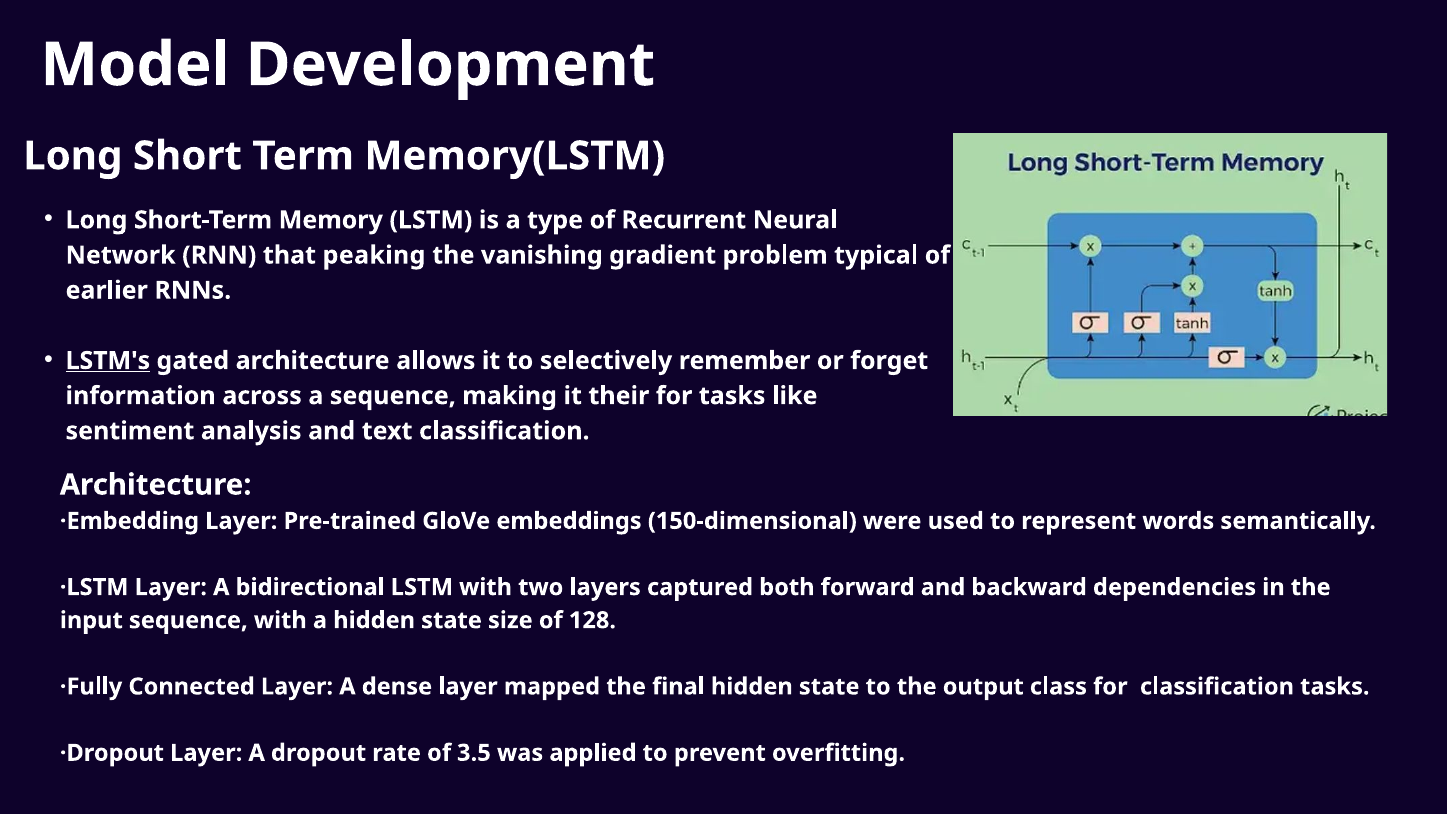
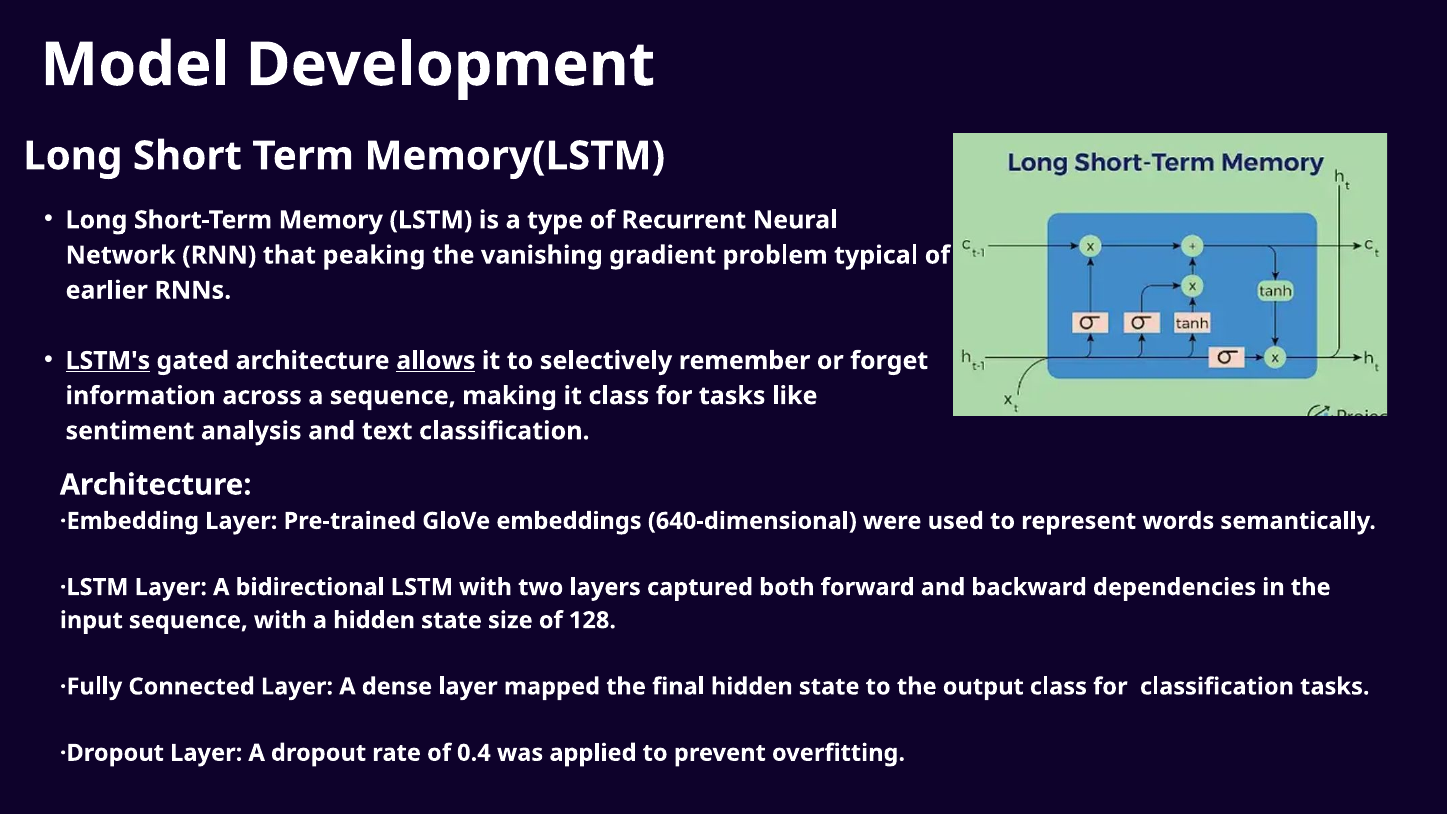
allows underline: none -> present
it their: their -> class
150-dimensional: 150-dimensional -> 640-dimensional
3.5: 3.5 -> 0.4
